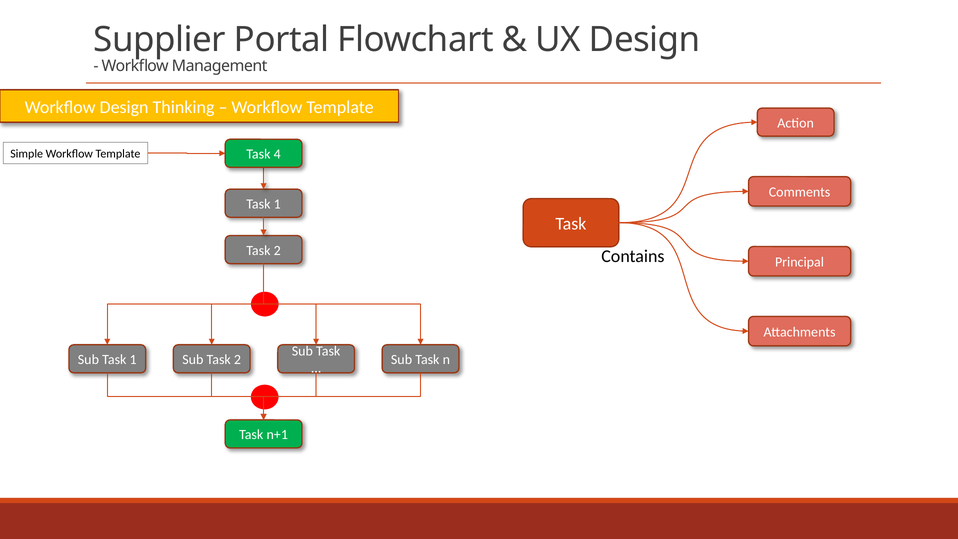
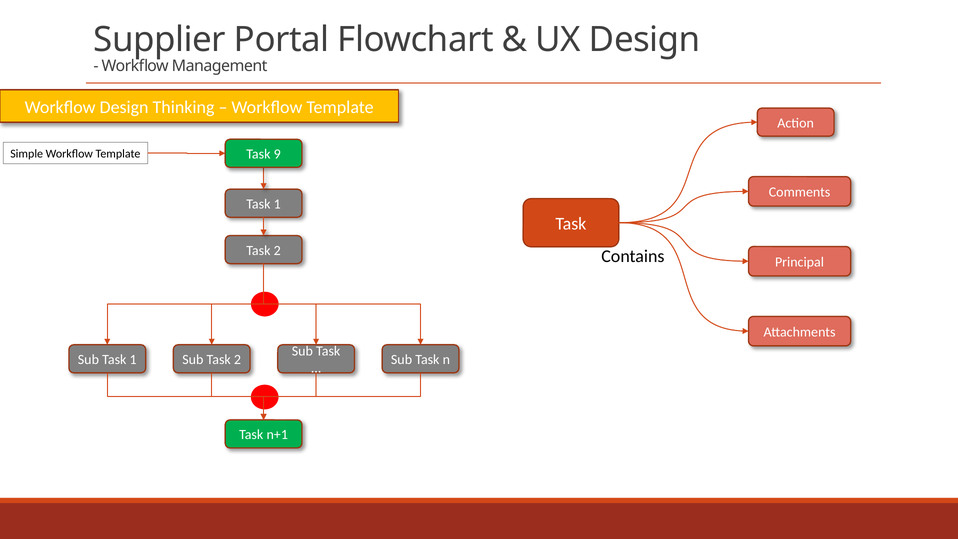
4: 4 -> 9
